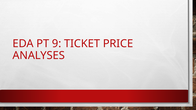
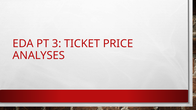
9: 9 -> 3
